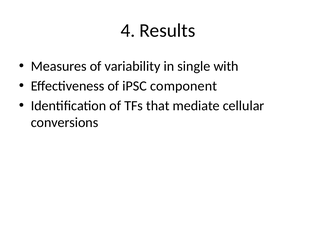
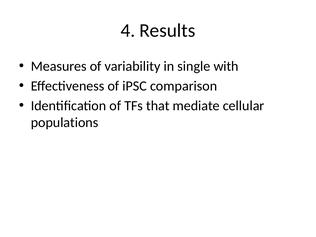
component: component -> comparison
conversions: conversions -> populations
